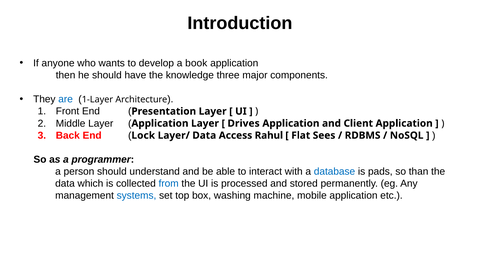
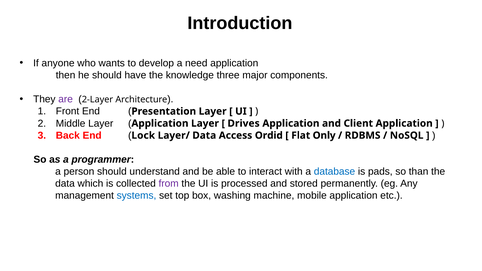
book: book -> need
are colour: blue -> purple
1-Layer: 1-Layer -> 2-Layer
Rahul: Rahul -> Ordid
Sees: Sees -> Only
from colour: blue -> purple
